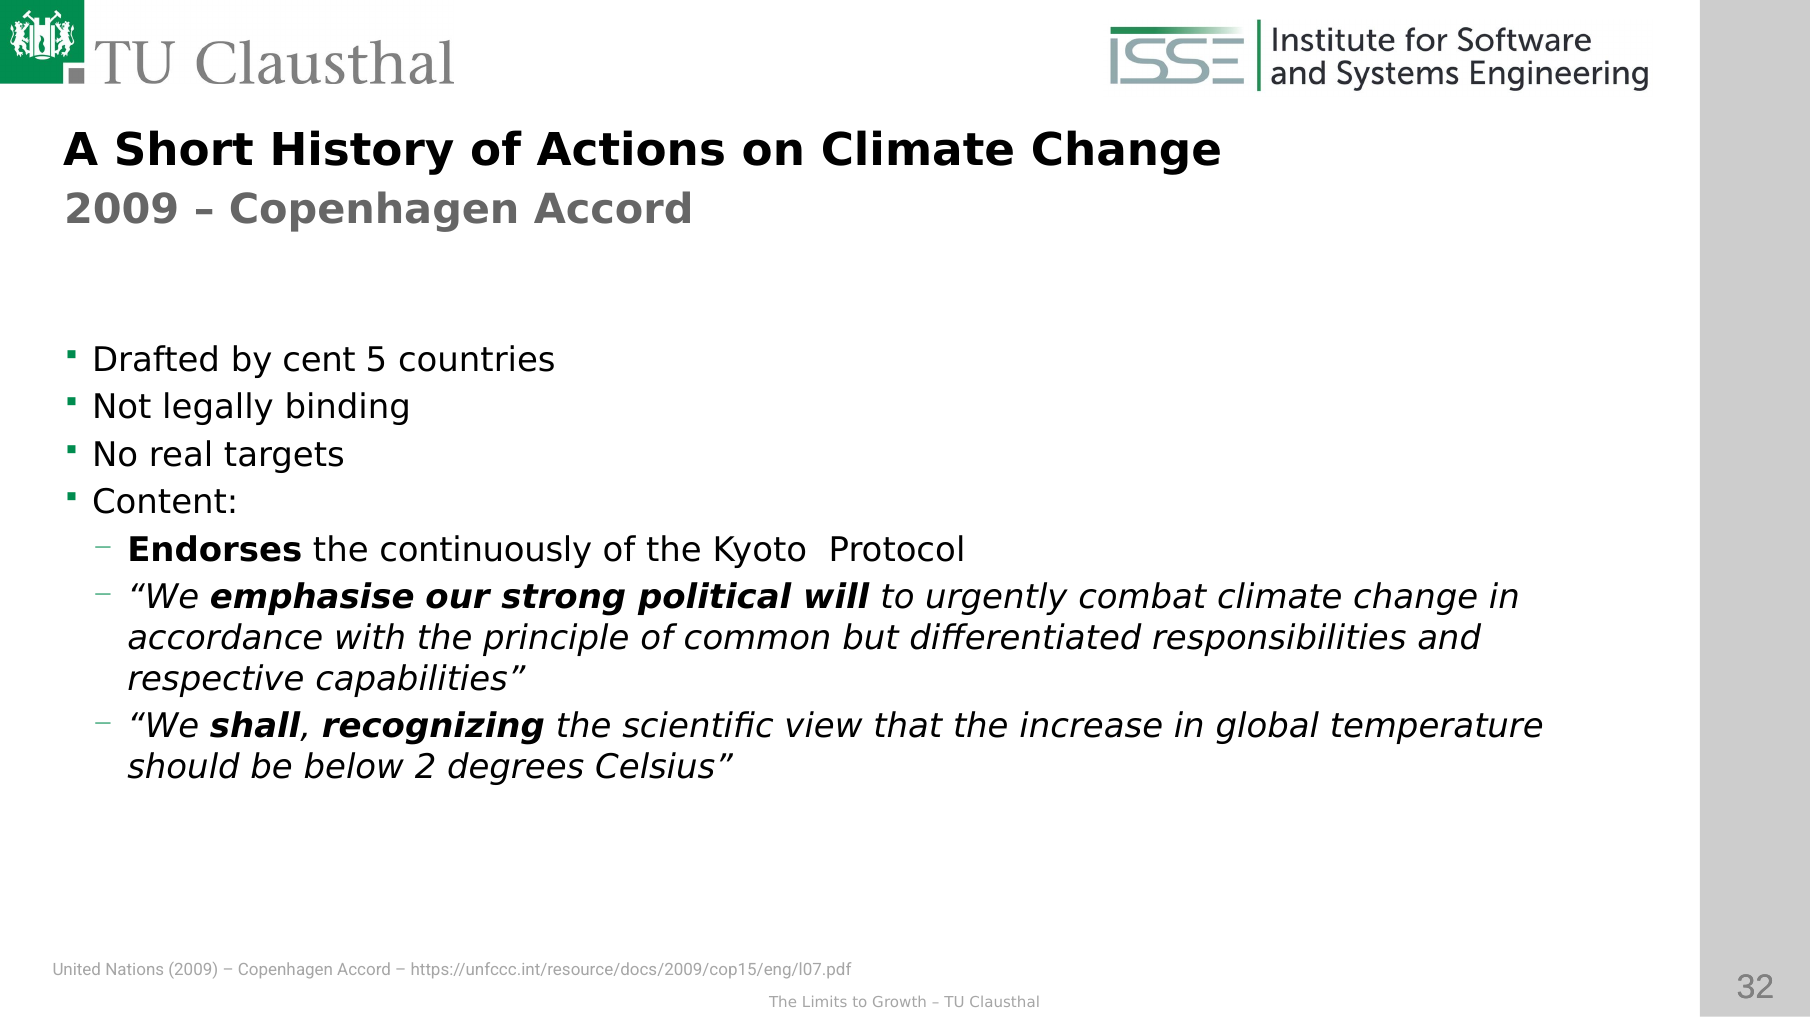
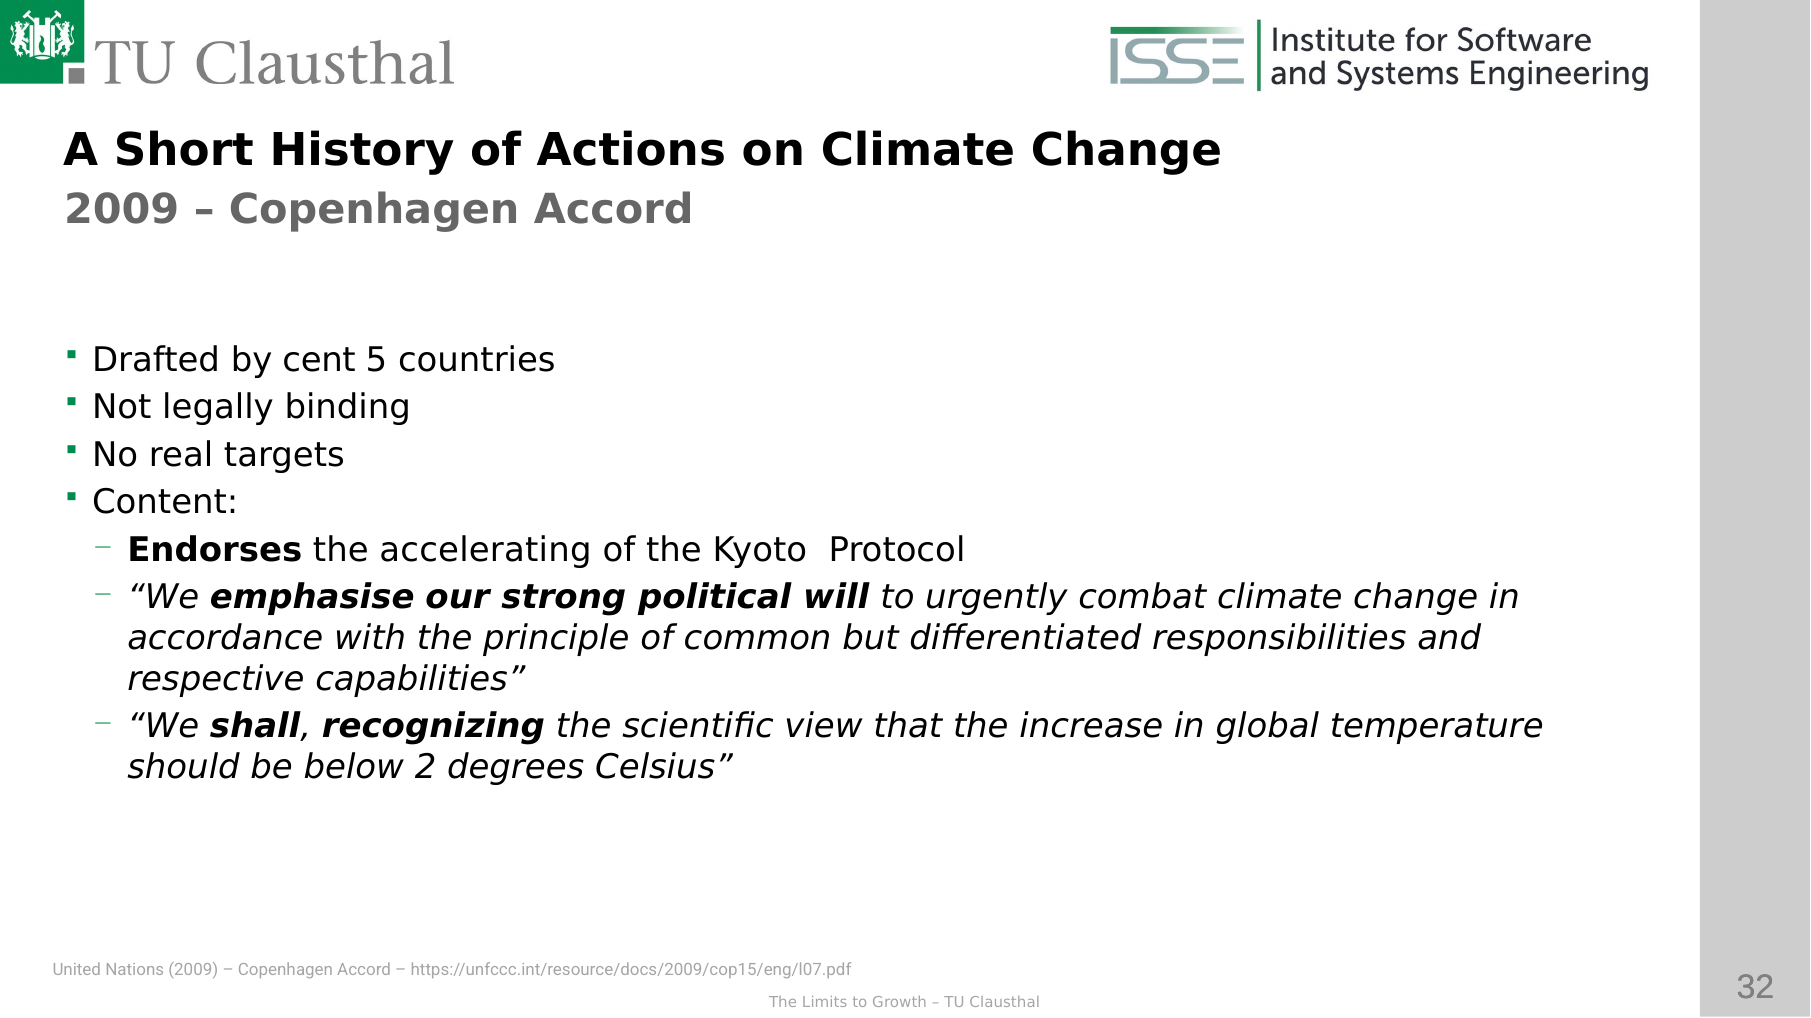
continuously: continuously -> accelerating
